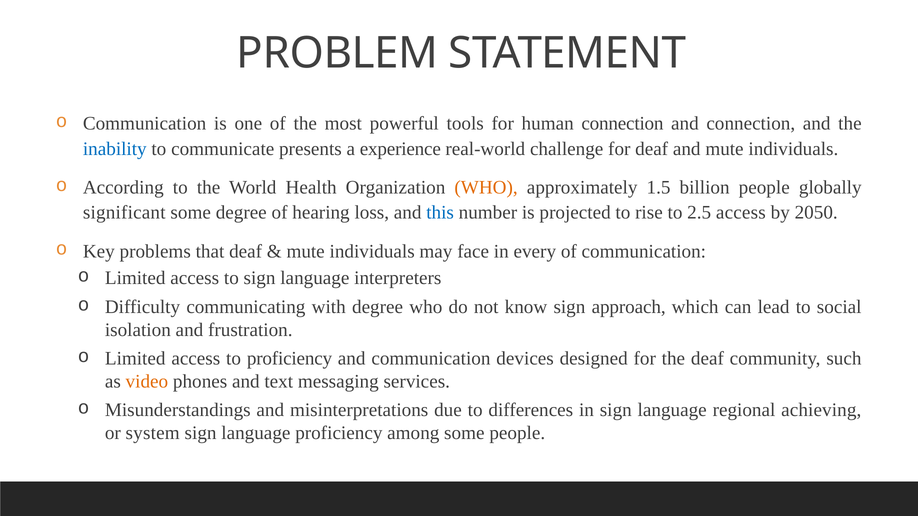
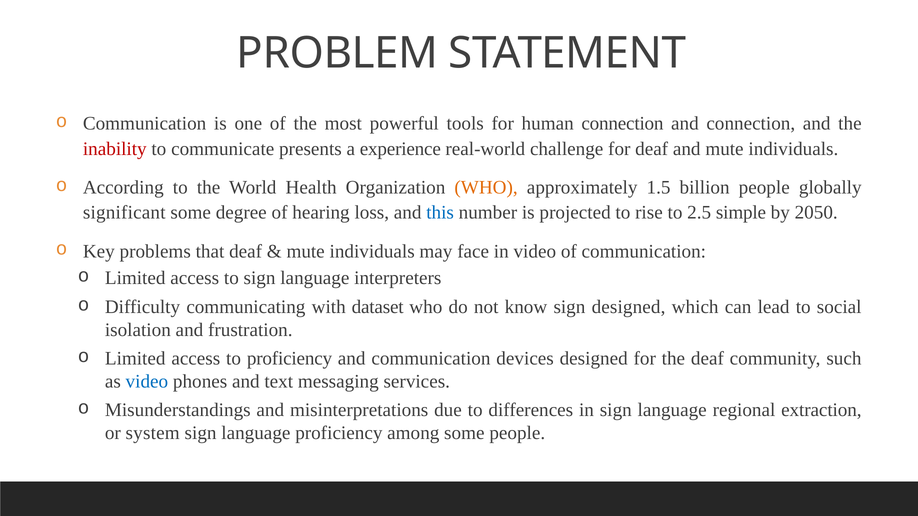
inability colour: blue -> red
2.5 access: access -> simple
in every: every -> video
with degree: degree -> dataset
sign approach: approach -> designed
video at (147, 382) colour: orange -> blue
achieving: achieving -> extraction
